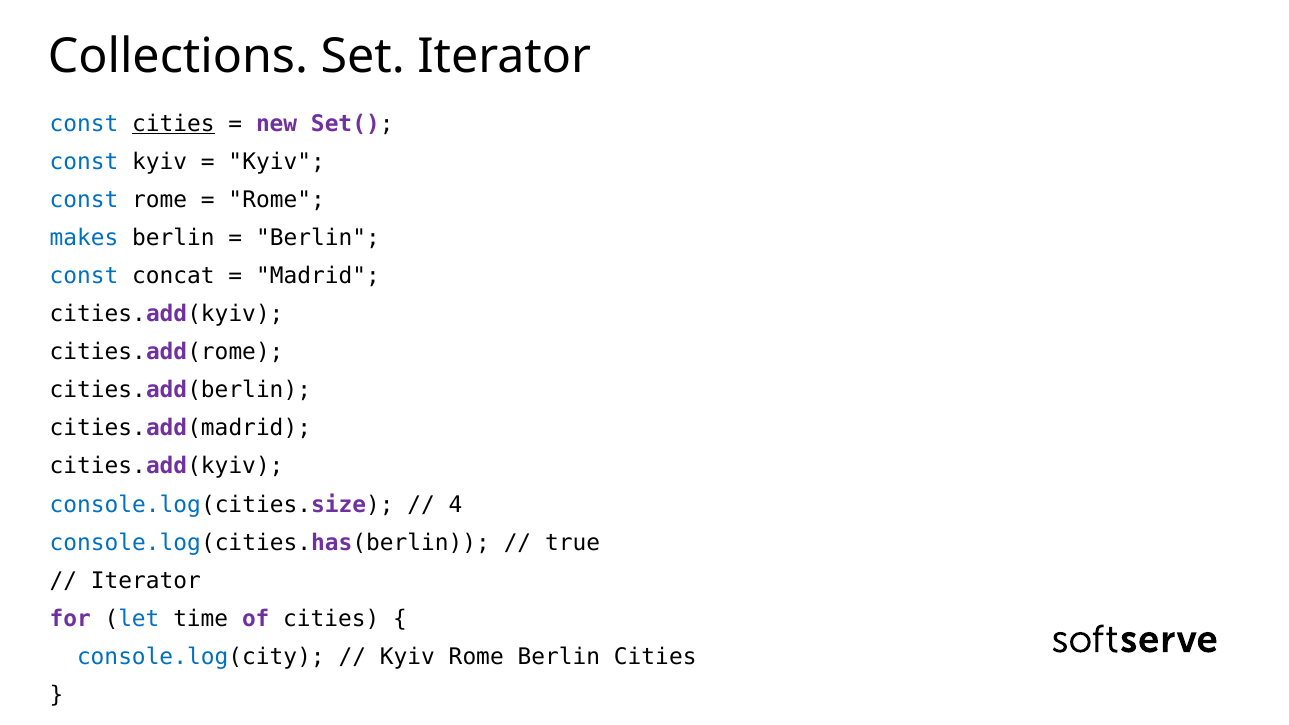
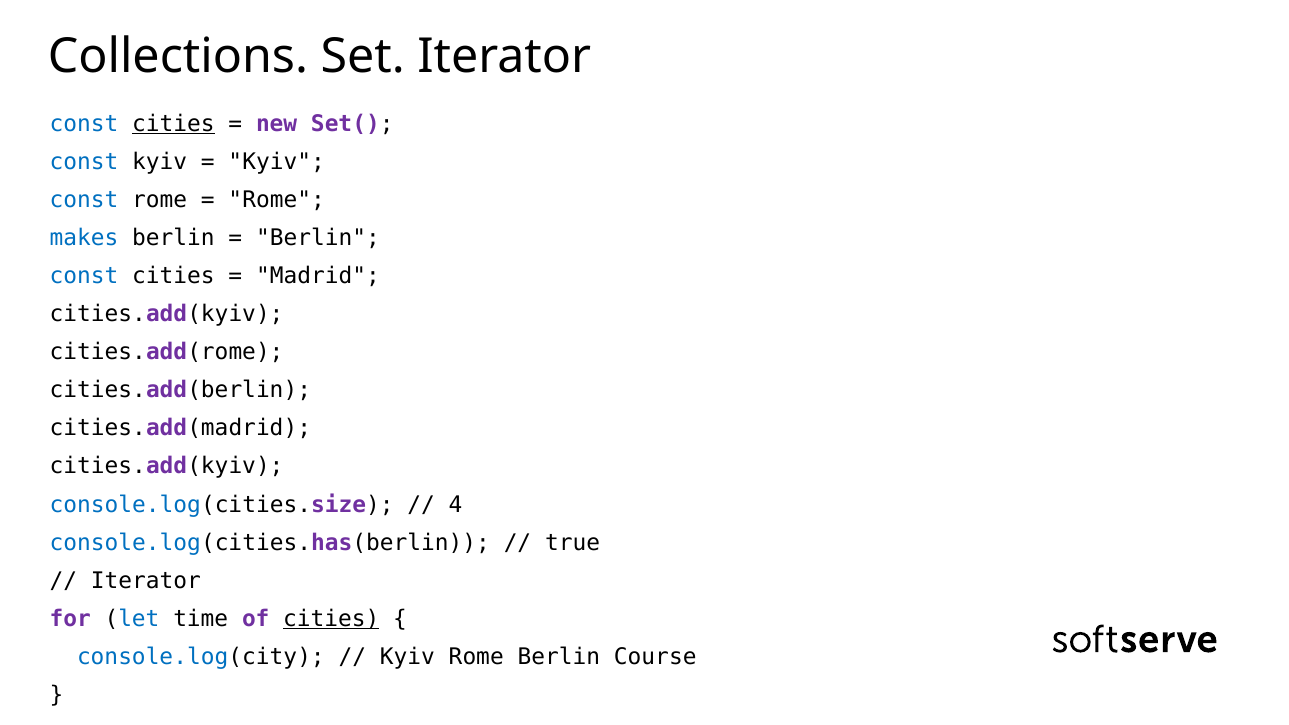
concat at (173, 276): concat -> cities
cities at (331, 619) underline: none -> present
Berlin Cities: Cities -> Course
